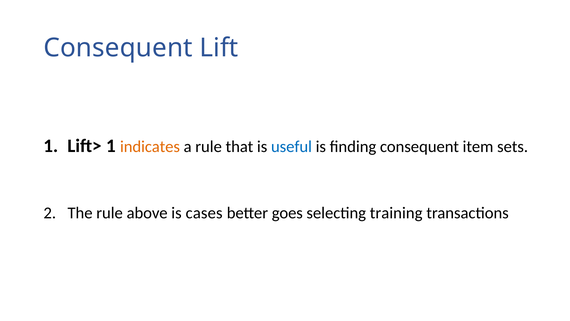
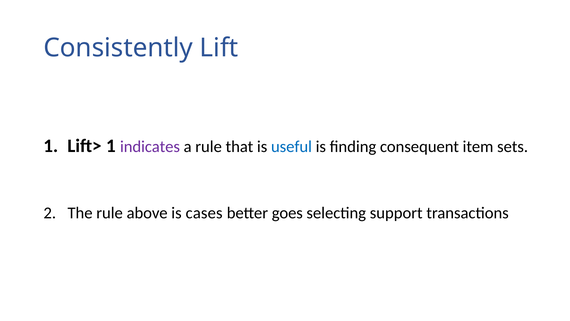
Consequent at (118, 48): Consequent -> Consistently
indicates colour: orange -> purple
training: training -> support
